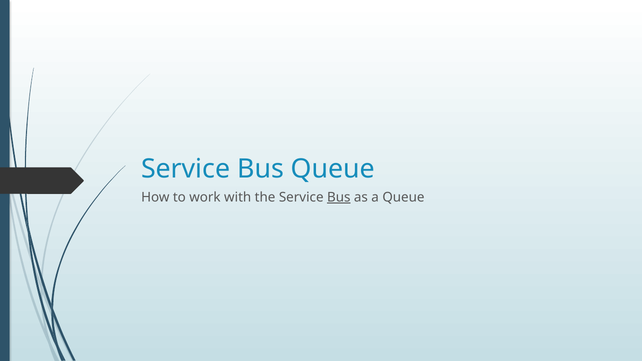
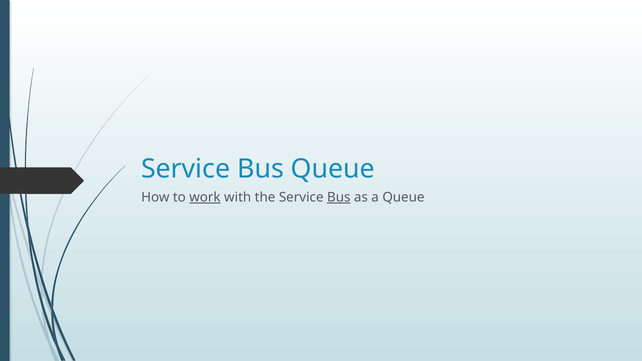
work underline: none -> present
